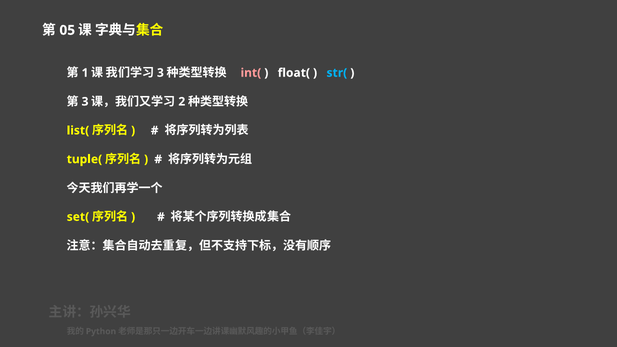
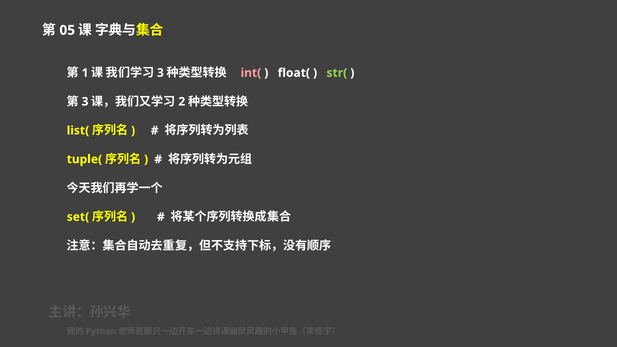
str( colour: light blue -> light green
